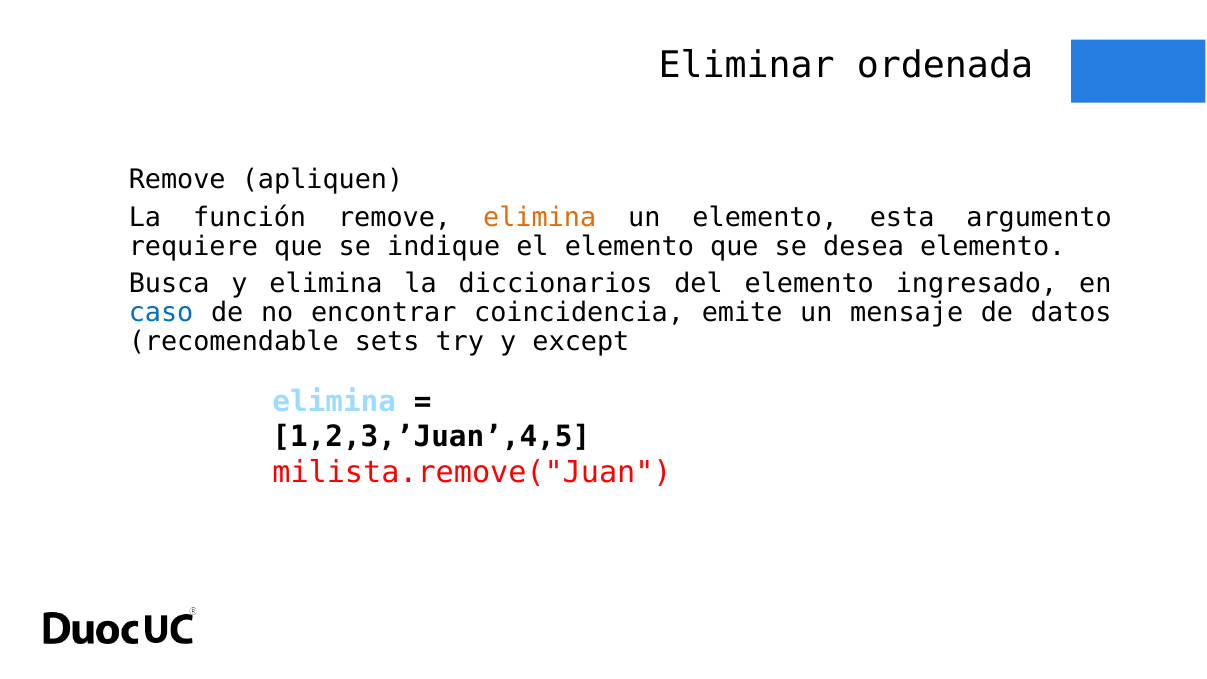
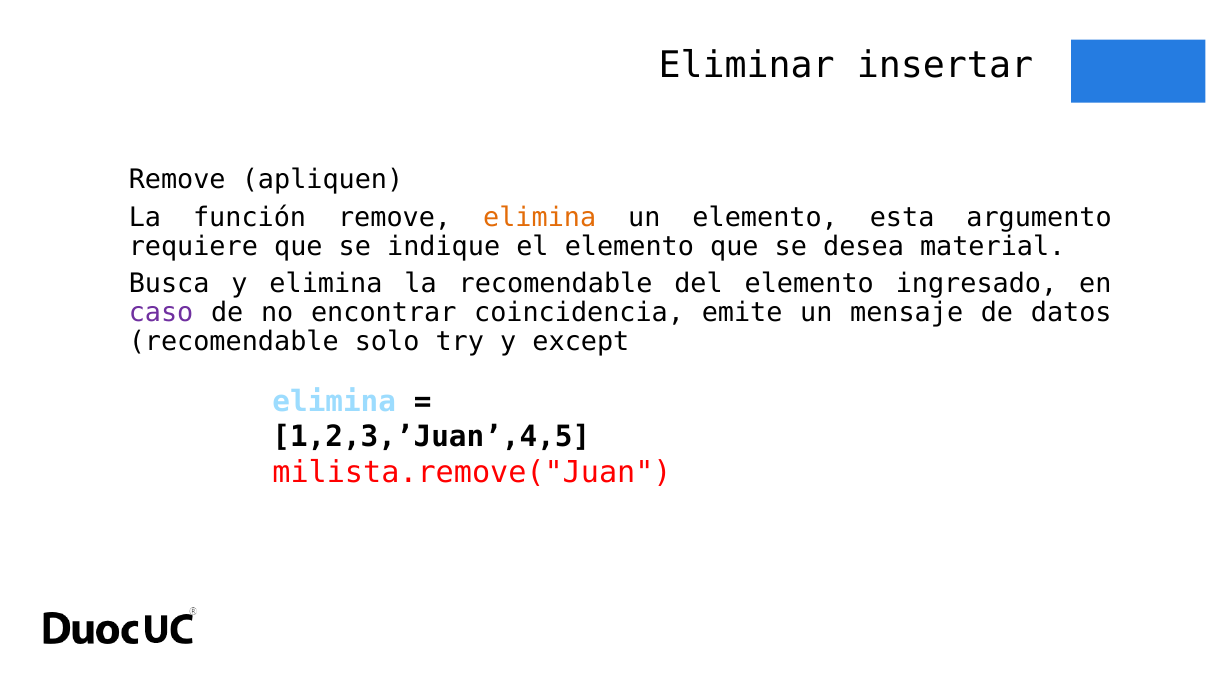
ordenada: ordenada -> insertar
desea elemento: elemento -> material
la diccionarios: diccionarios -> recomendable
caso colour: blue -> purple
sets: sets -> solo
